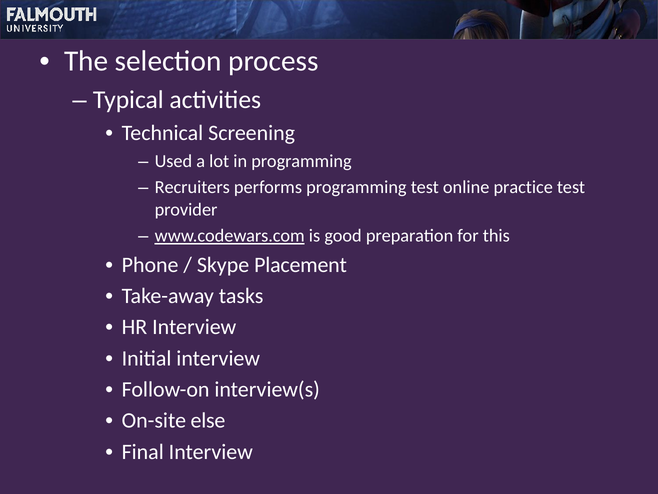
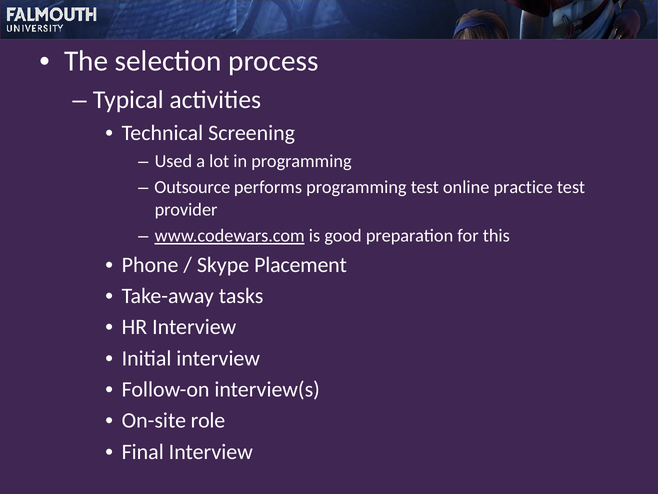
Recruiters: Recruiters -> Outsource
else: else -> role
